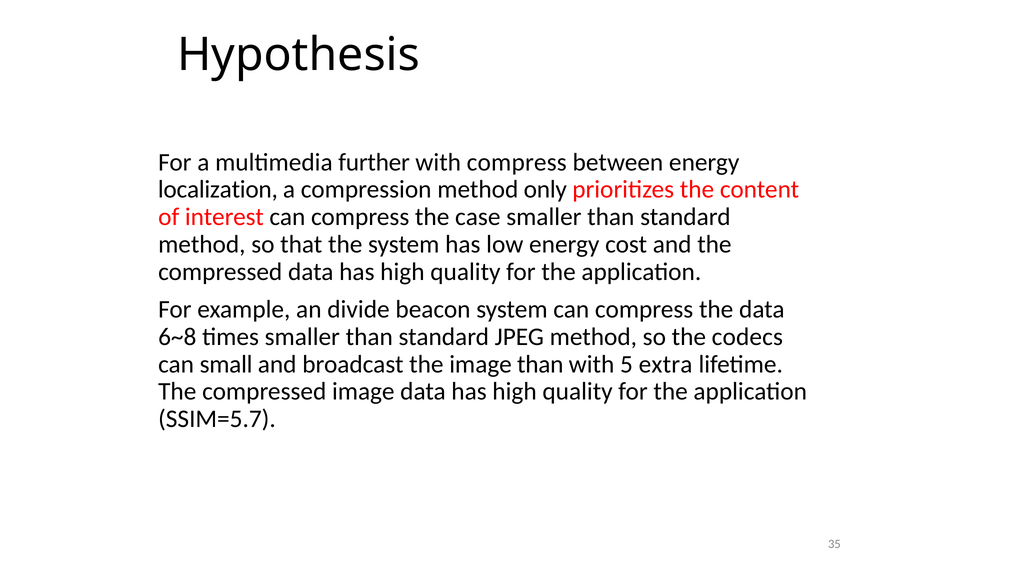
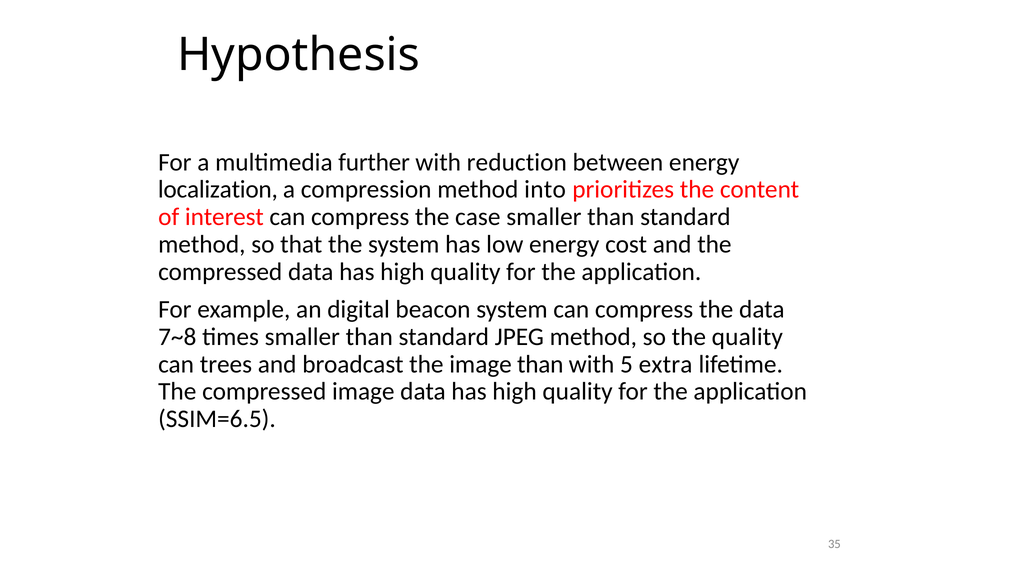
with compress: compress -> reduction
only: only -> into
divide: divide -> digital
6~8: 6~8 -> 7~8
the codecs: codecs -> quality
small: small -> trees
SSIM=5.7: SSIM=5.7 -> SSIM=6.5
